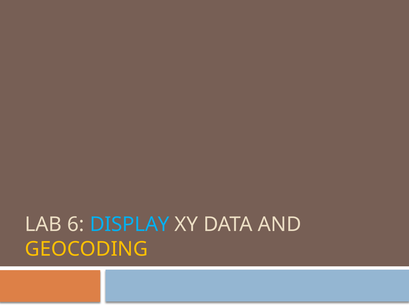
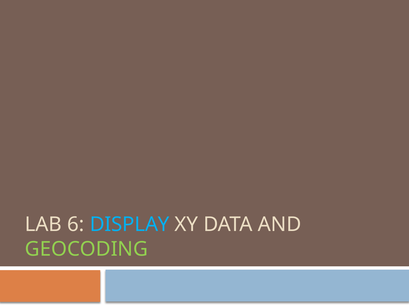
GEOCODING colour: yellow -> light green
